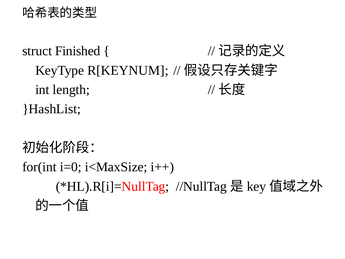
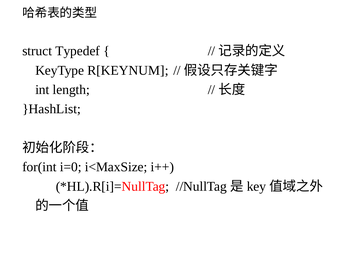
Finished: Finished -> Typedef
